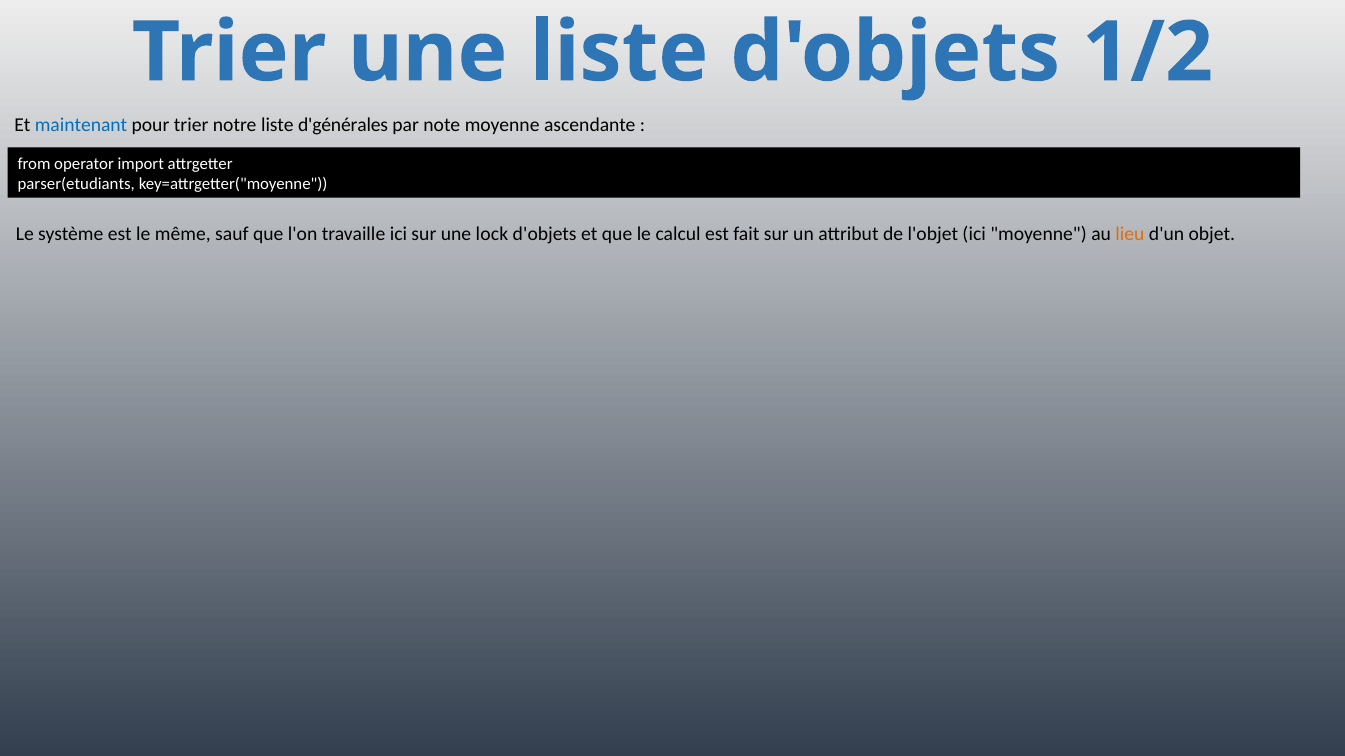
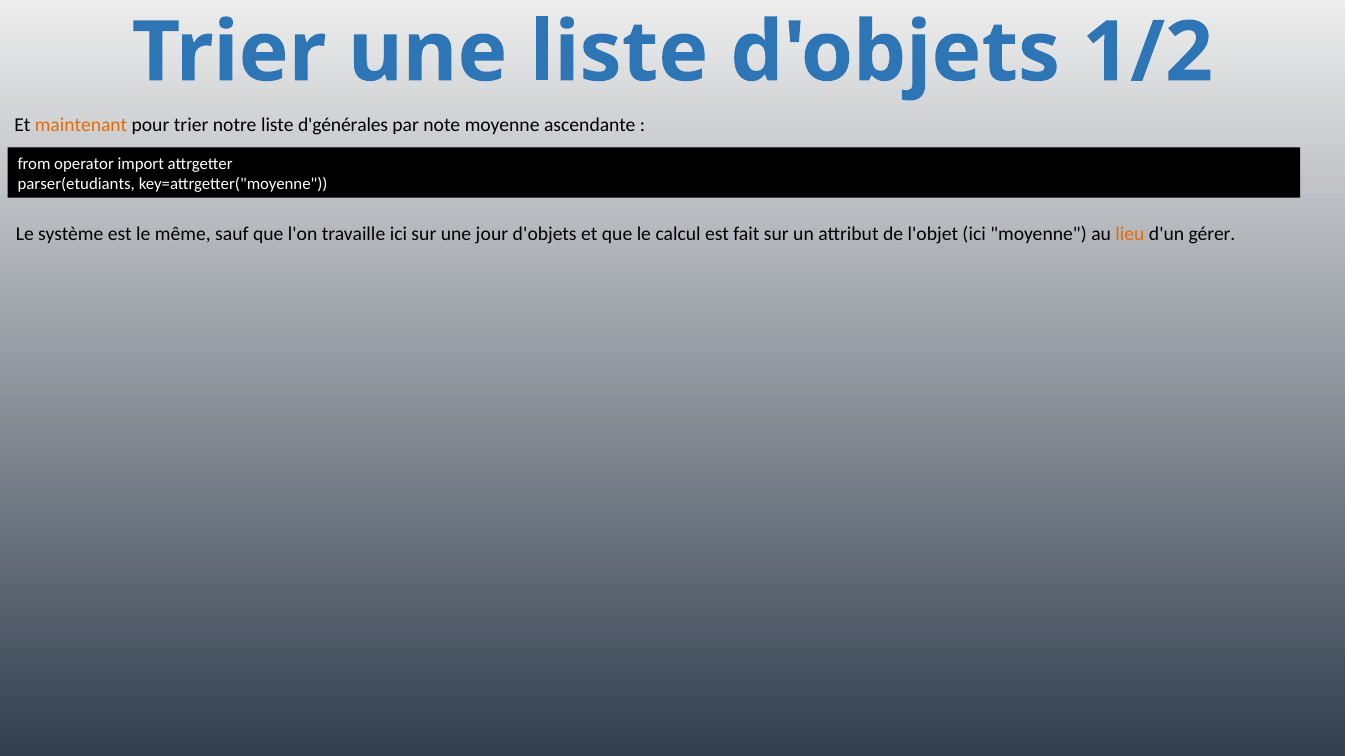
maintenant colour: blue -> orange
lock: lock -> jour
objet: objet -> gérer
